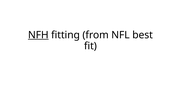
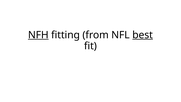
best underline: none -> present
